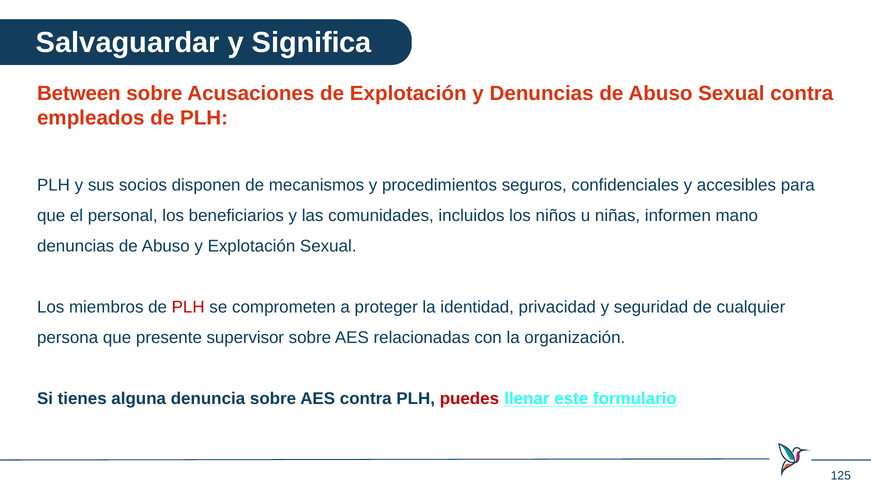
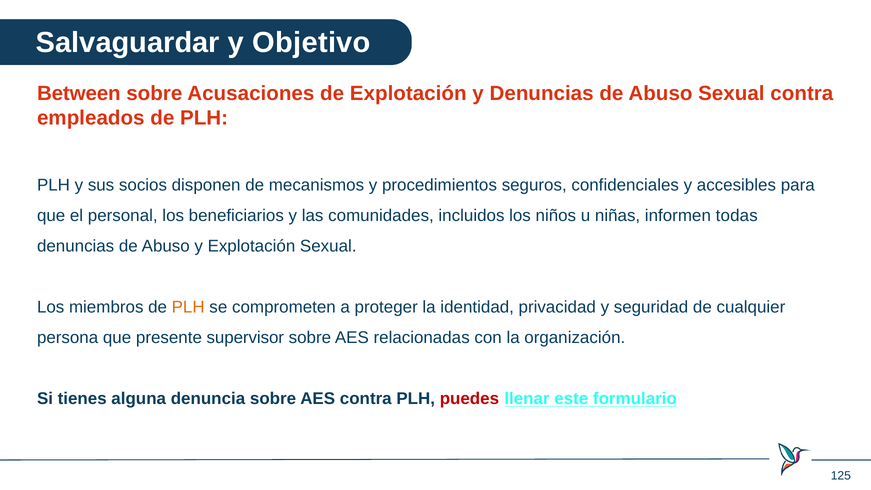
Significa: Significa -> Objetivo
mano: mano -> todas
PLH at (188, 307) colour: red -> orange
